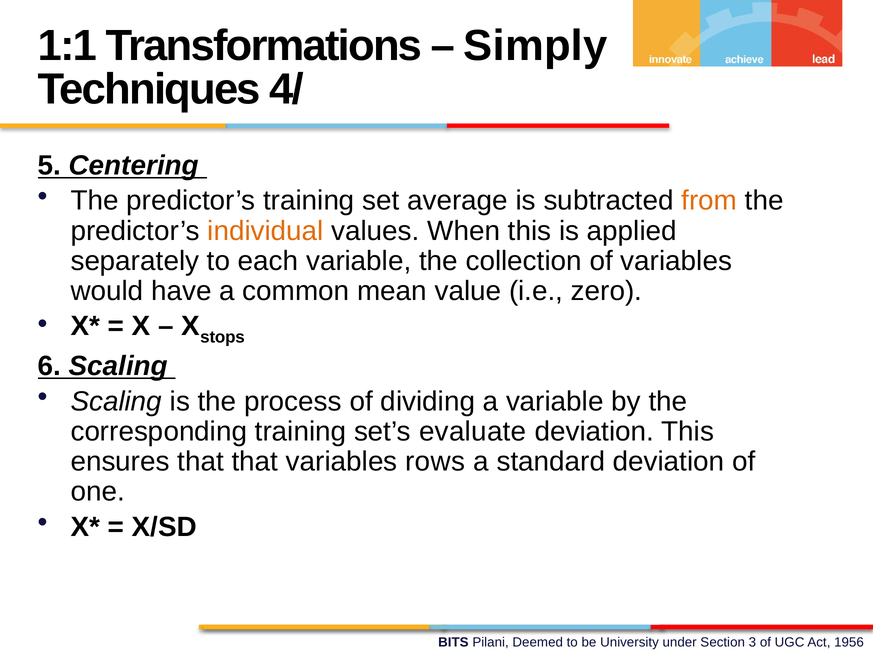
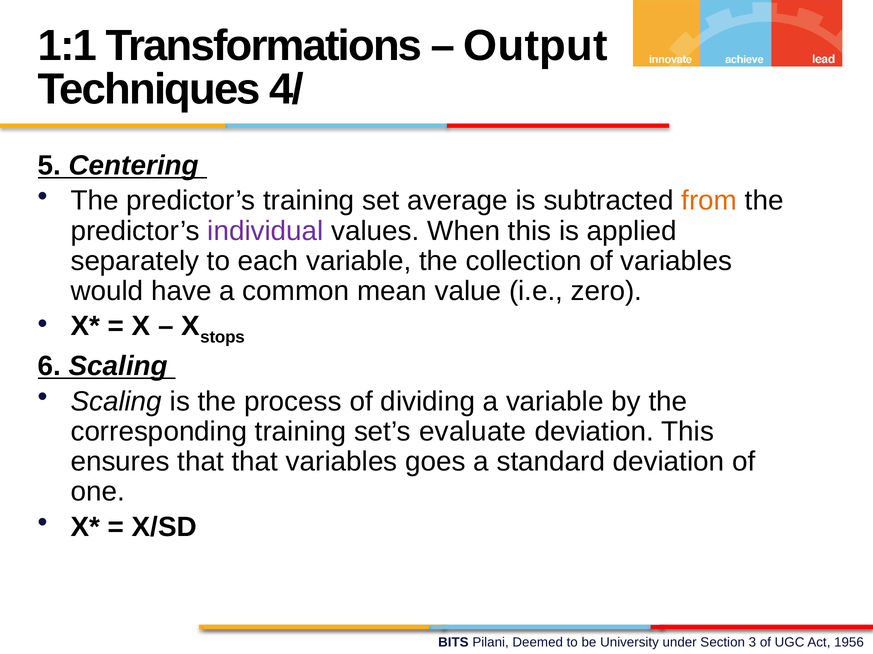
Simply: Simply -> Output
individual colour: orange -> purple
rows: rows -> goes
